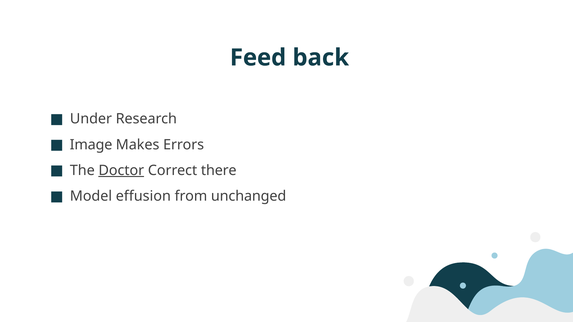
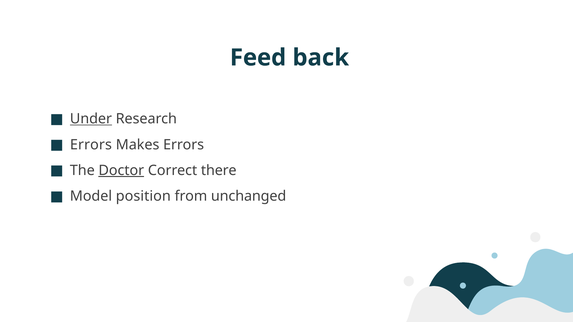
Under underline: none -> present
Image at (91, 145): Image -> Errors
effusion: effusion -> position
